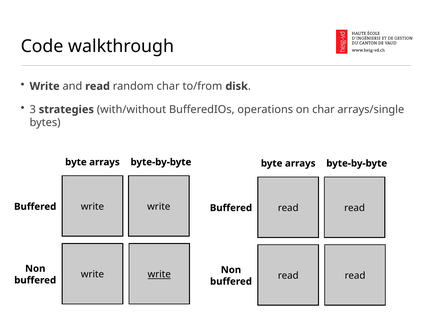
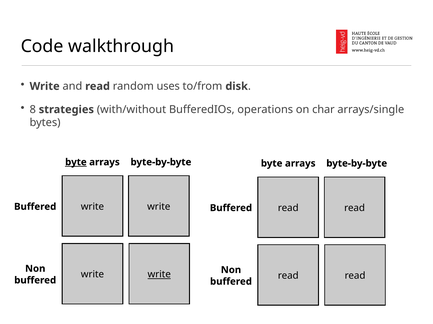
random char: char -> uses
3: 3 -> 8
byte at (76, 162) underline: none -> present
